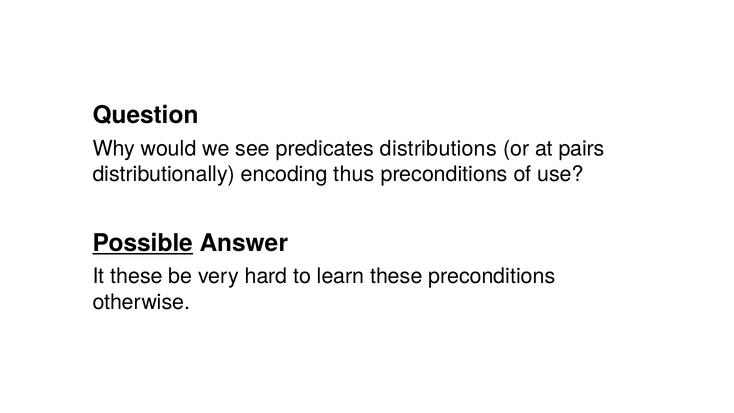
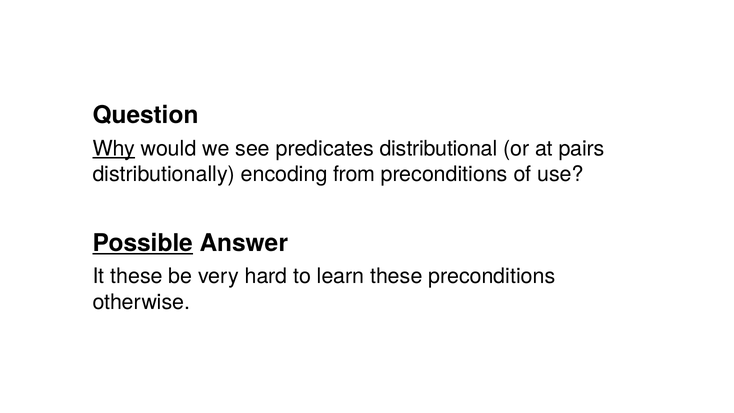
Why underline: none -> present
distributions: distributions -> distributional
thus: thus -> from
